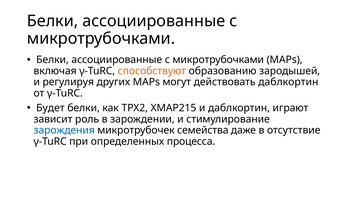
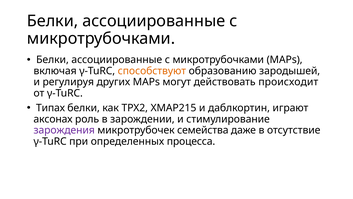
действовать даблкортин: даблкортин -> происходит
Будет: Будет -> Типах
зависит: зависит -> аксонах
зарождения colour: blue -> purple
